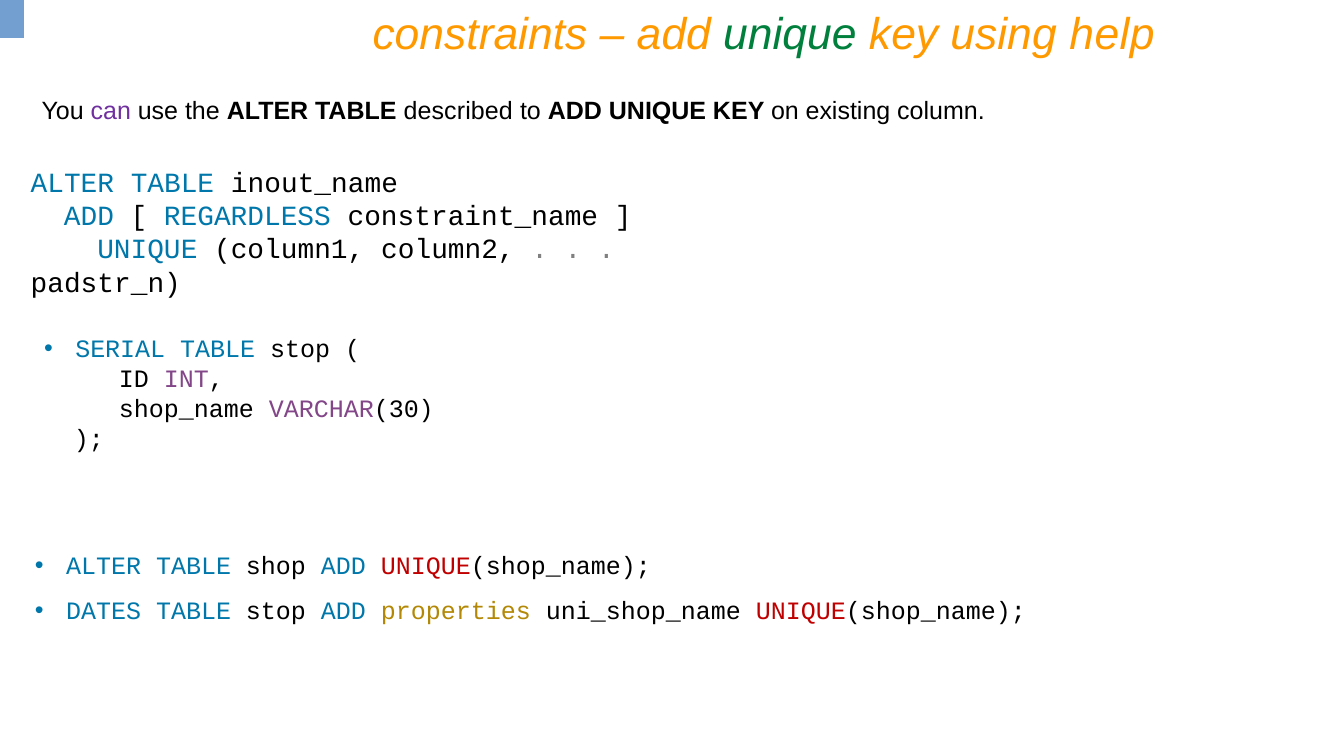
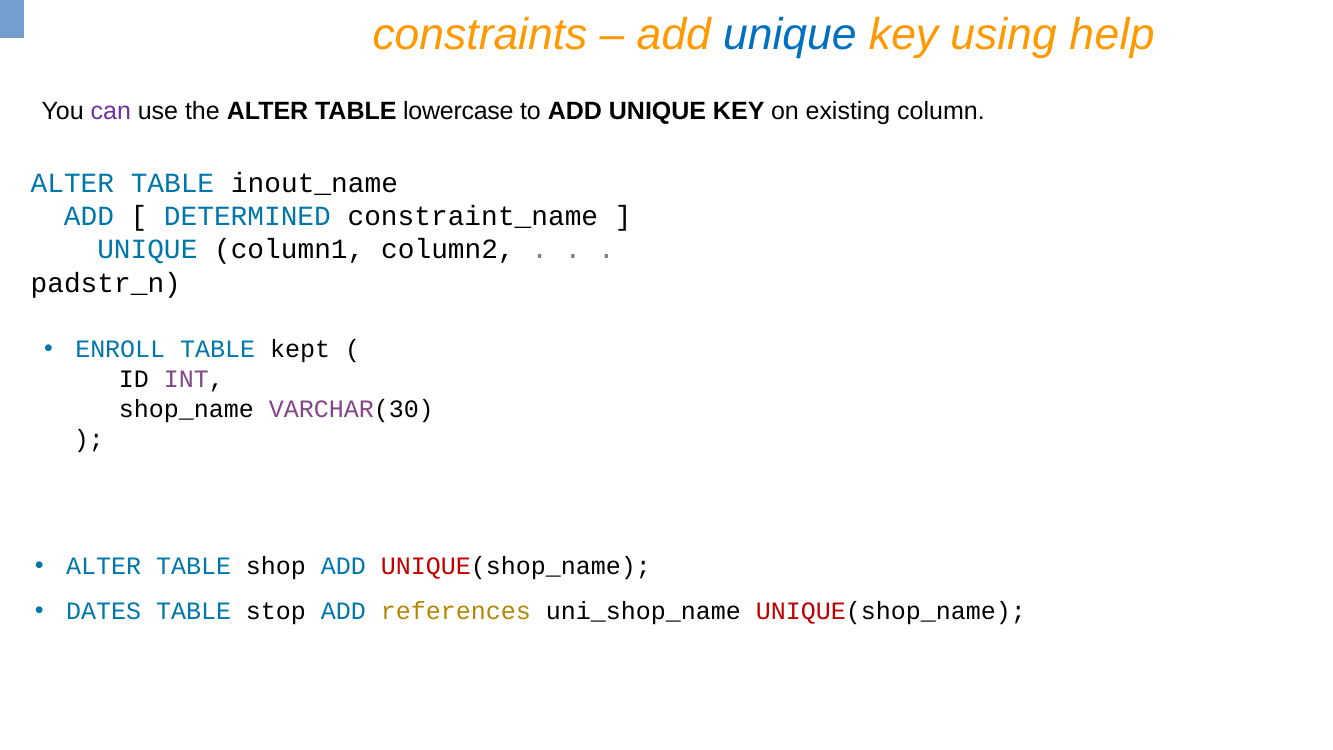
unique at (790, 35) colour: green -> blue
described: described -> lowercase
REGARDLESS: REGARDLESS -> DETERMINED
SERIAL: SERIAL -> ENROLL
stop at (300, 349): stop -> kept
properties: properties -> references
